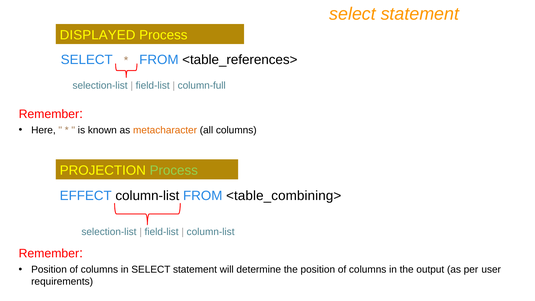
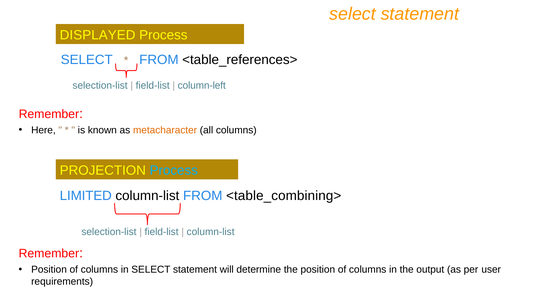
column-full: column-full -> column-left
Process at (174, 170) colour: light green -> light blue
EFFECT: EFFECT -> LIMITED
